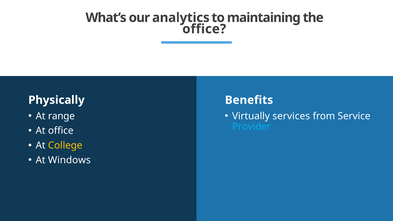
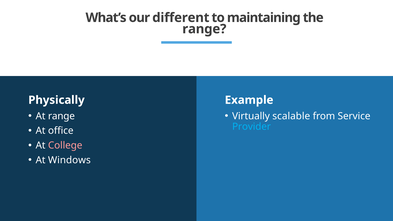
analytics: analytics -> different
office at (204, 29): office -> range
Benefits: Benefits -> Example
services: services -> scalable
College colour: yellow -> pink
